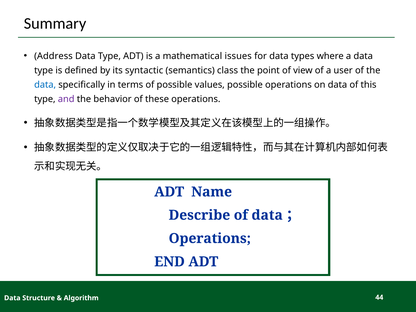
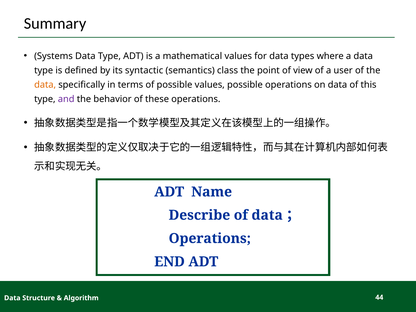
Address: Address -> Systems
mathematical issues: issues -> values
data at (45, 85) colour: blue -> orange
